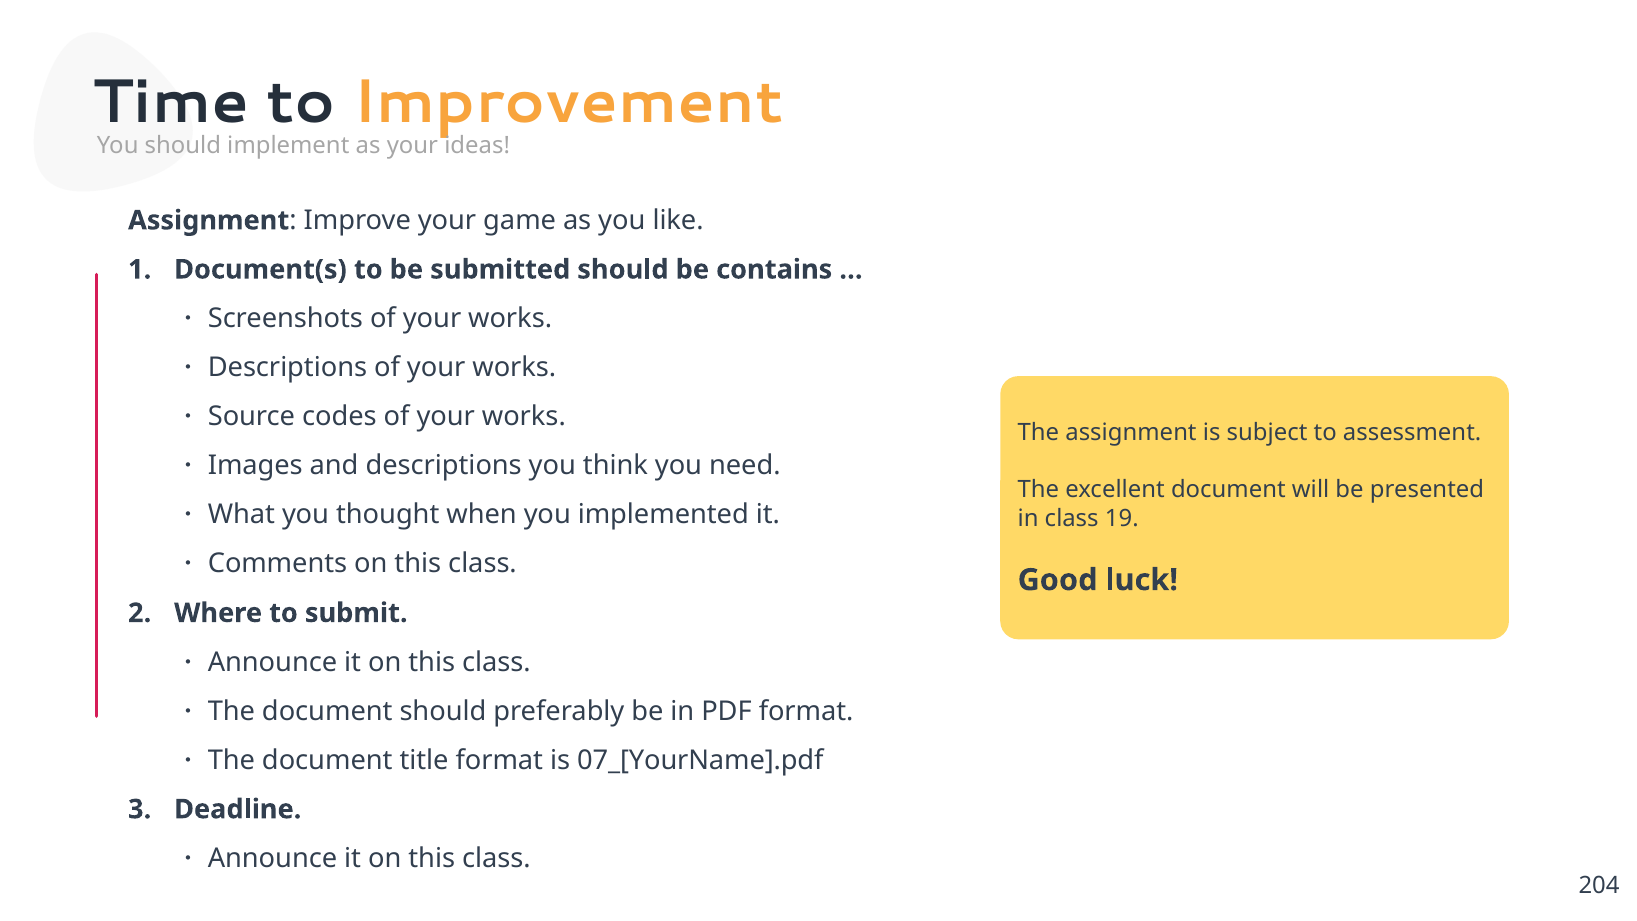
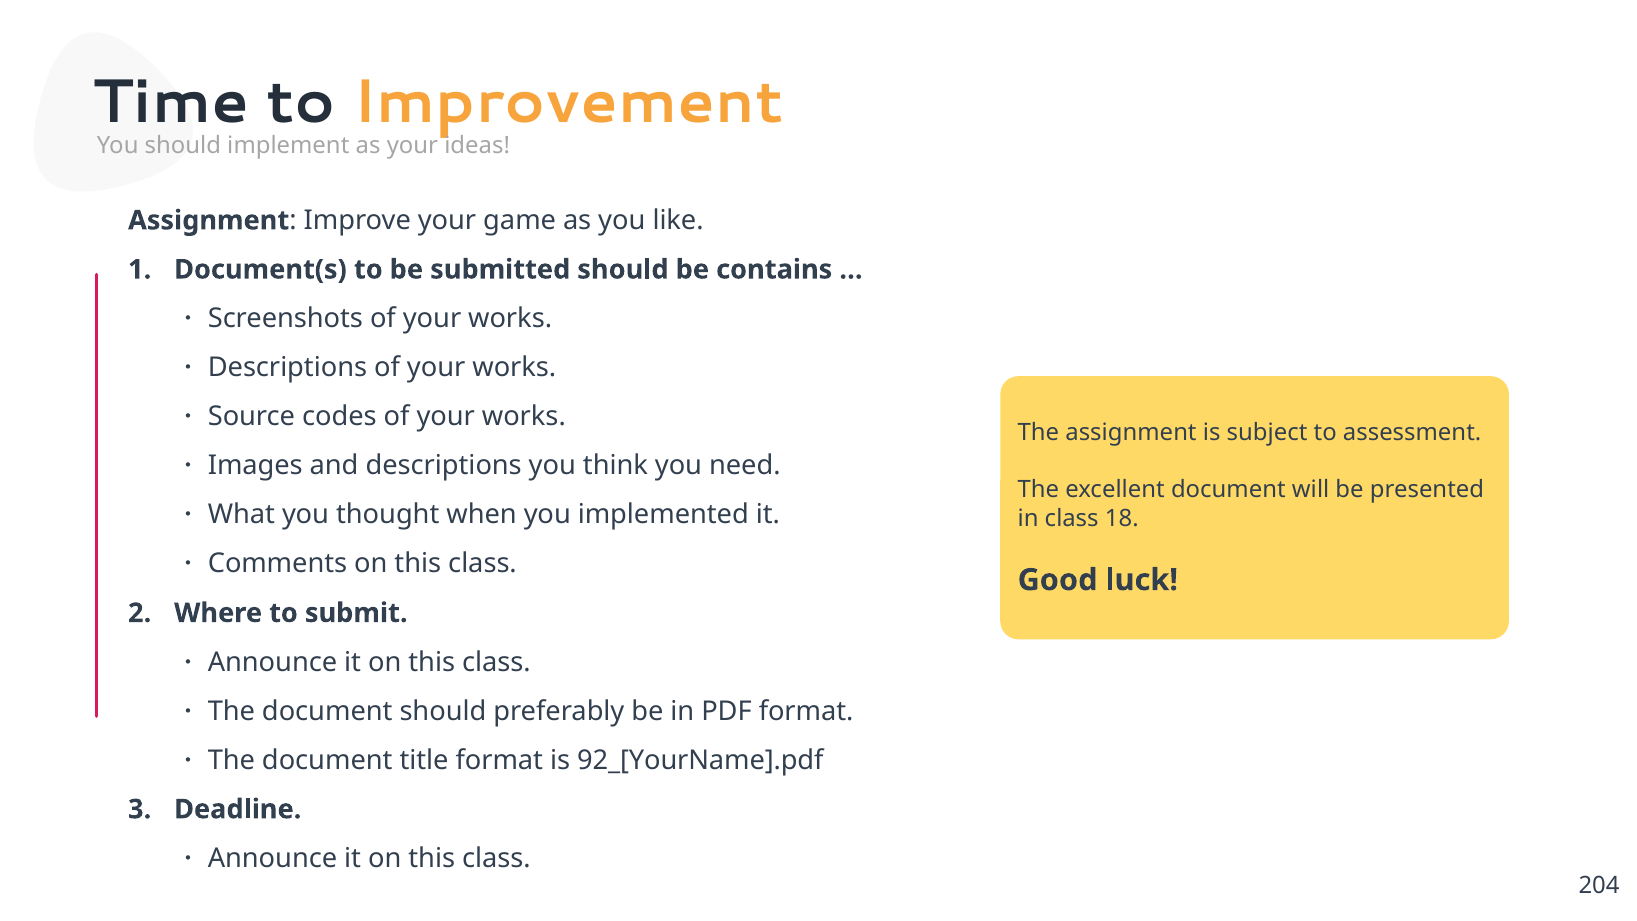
19: 19 -> 18
07_[YourName].pdf: 07_[YourName].pdf -> 92_[YourName].pdf
